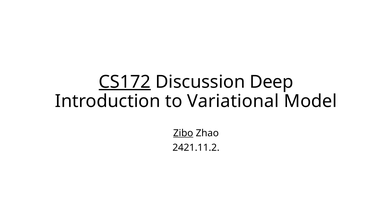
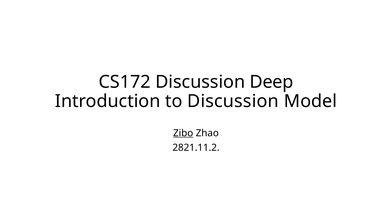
CS172 underline: present -> none
to Variational: Variational -> Discussion
2421.11.2: 2421.11.2 -> 2821.11.2
